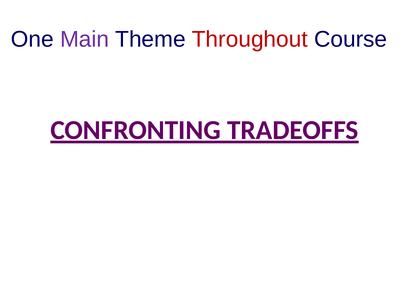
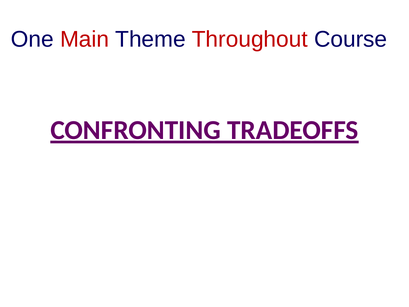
Main colour: purple -> red
